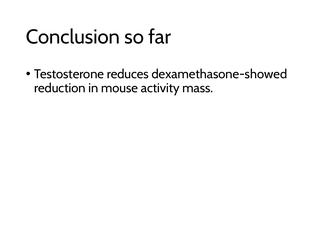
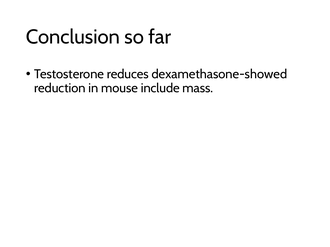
activity: activity -> include
